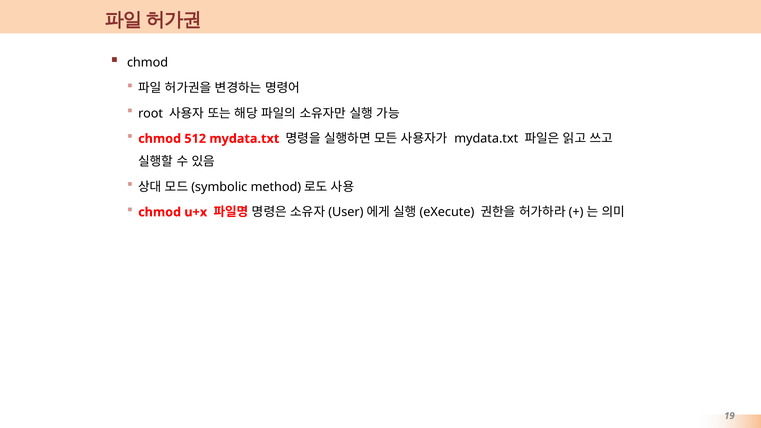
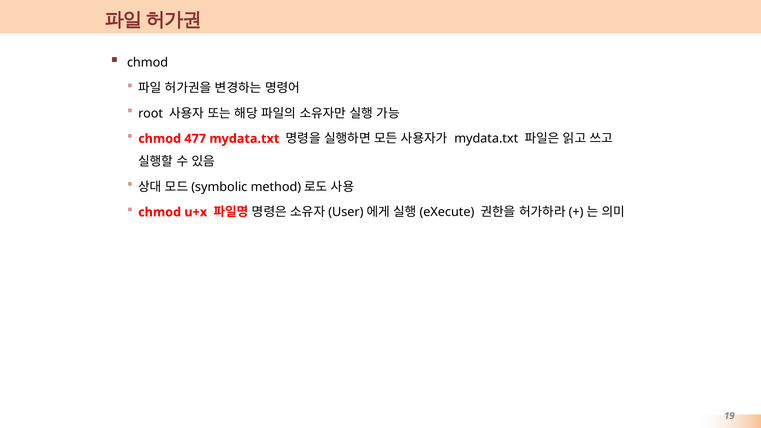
512: 512 -> 477
